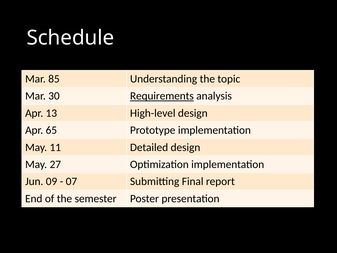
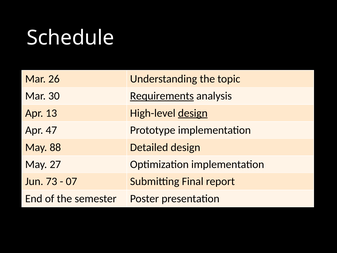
85: 85 -> 26
design at (193, 113) underline: none -> present
65: 65 -> 47
11: 11 -> 88
09: 09 -> 73
